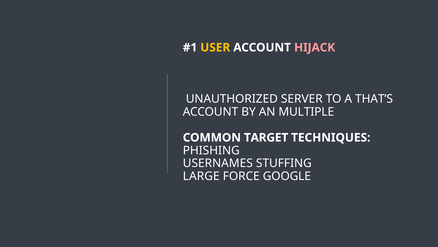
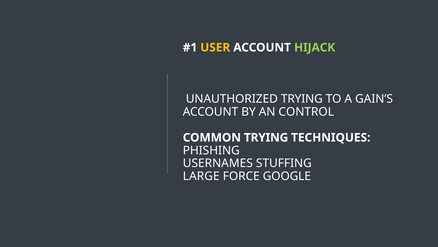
HIJACK colour: pink -> light green
UNAUTHORIZED SERVER: SERVER -> TRYING
THAT’S: THAT’S -> GAIN’S
MULTIPLE: MULTIPLE -> CONTROL
COMMON TARGET: TARGET -> TRYING
